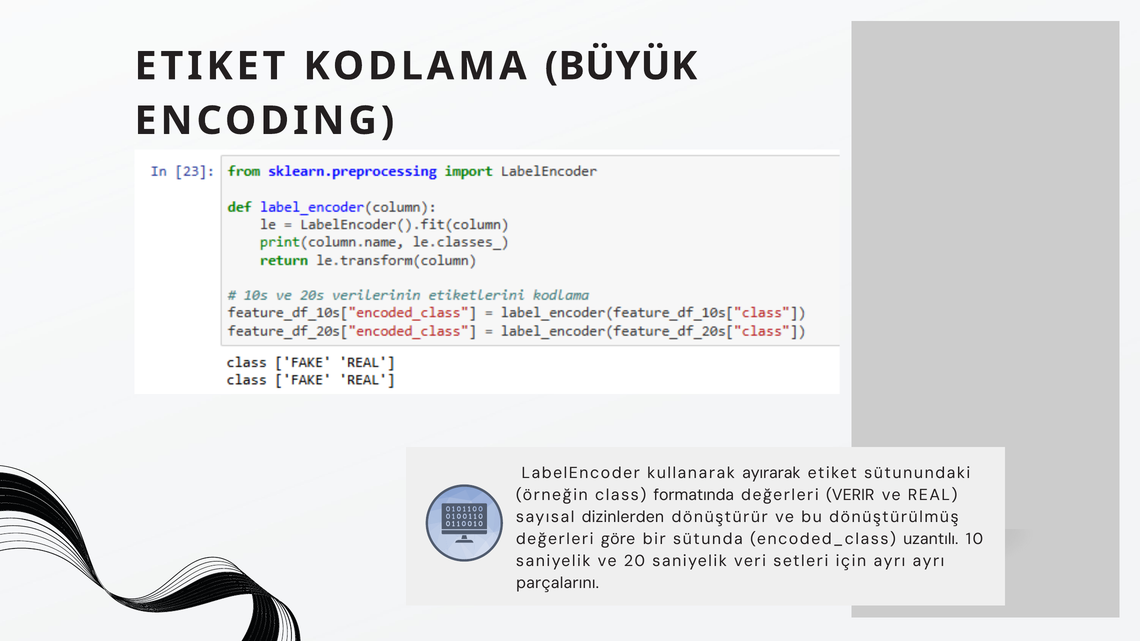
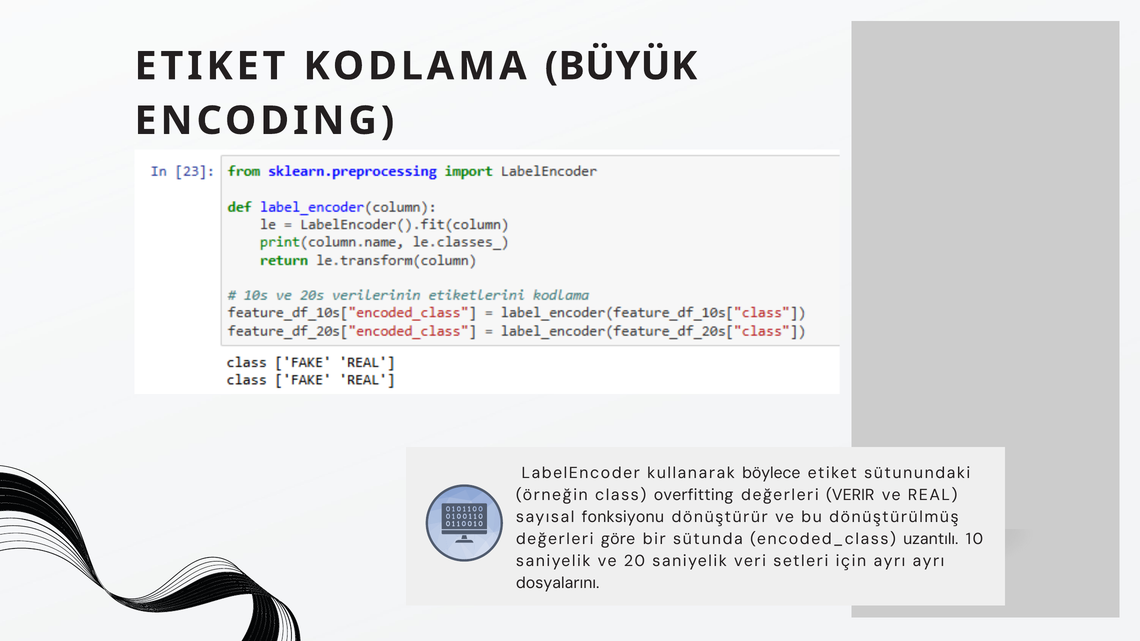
ayırarak: ayırarak -> böylece
formatında: formatında -> overfitting
dizinlerden: dizinlerden -> fonksiyonu
parçalarını: parçalarını -> dosyalarını
